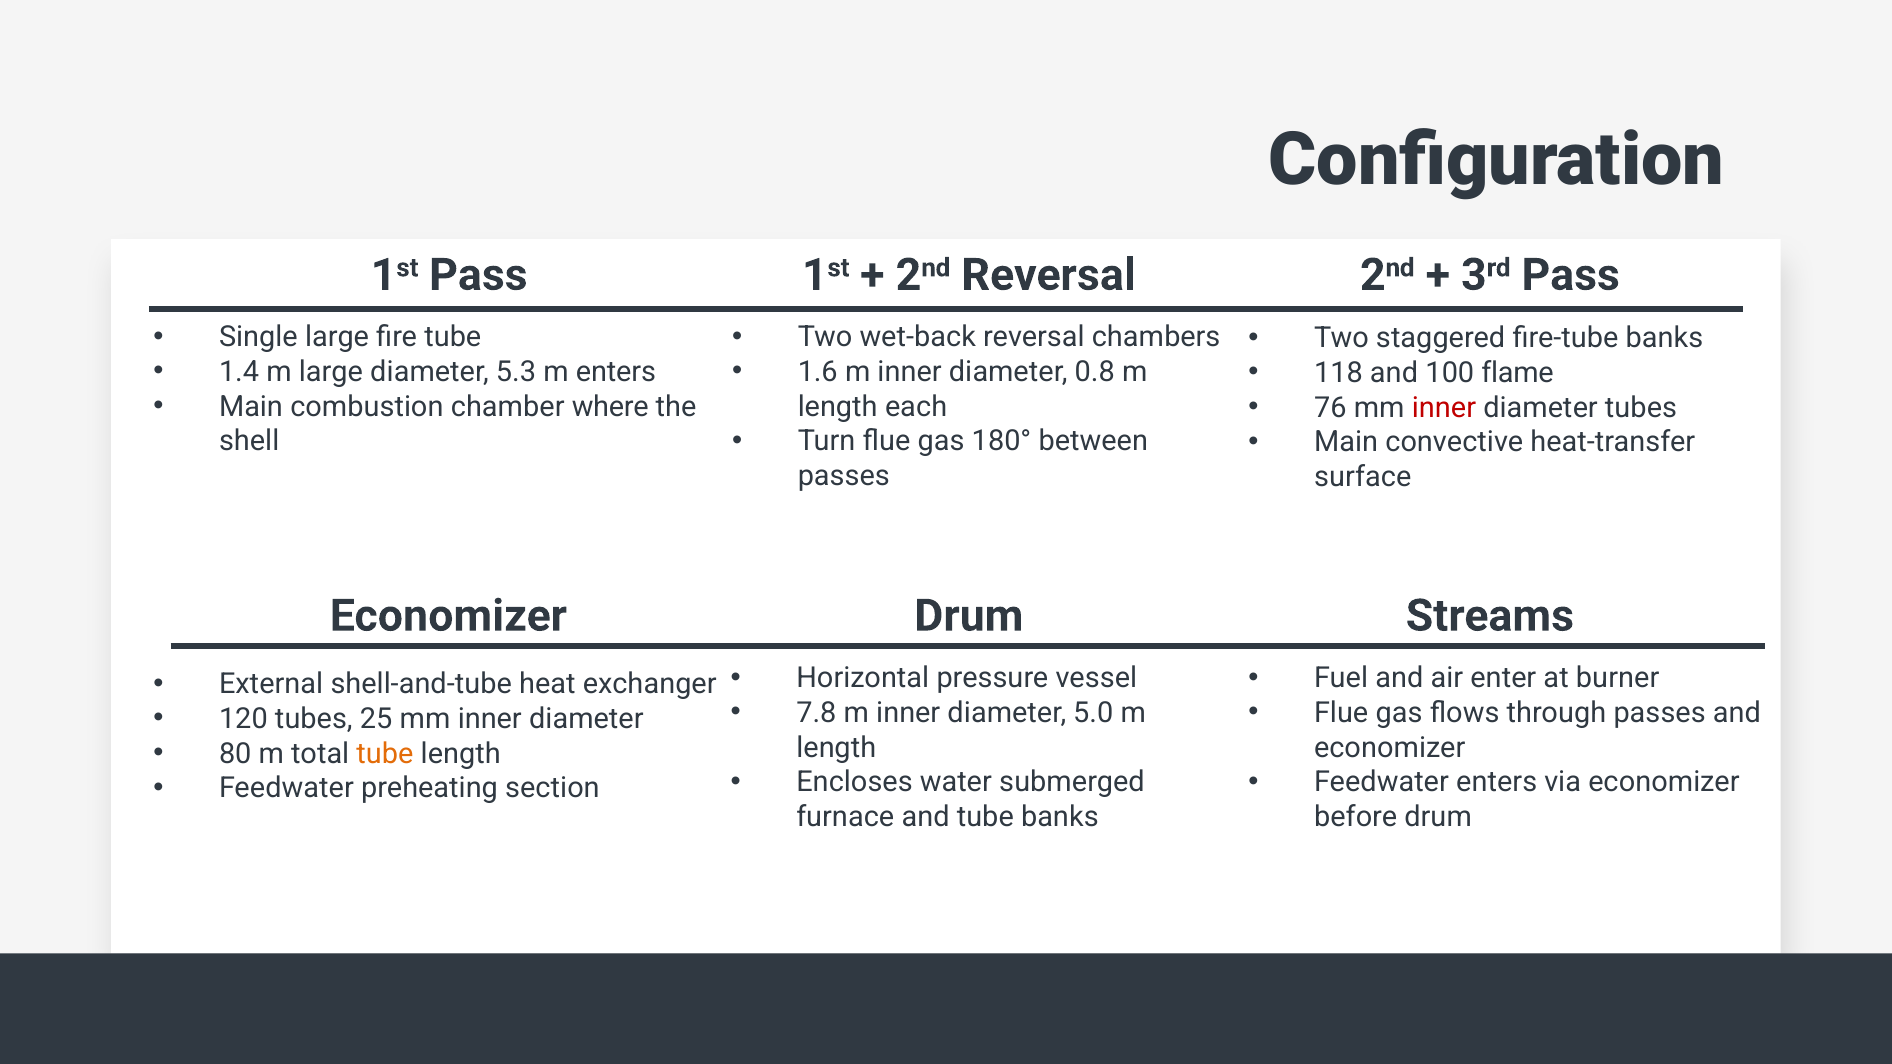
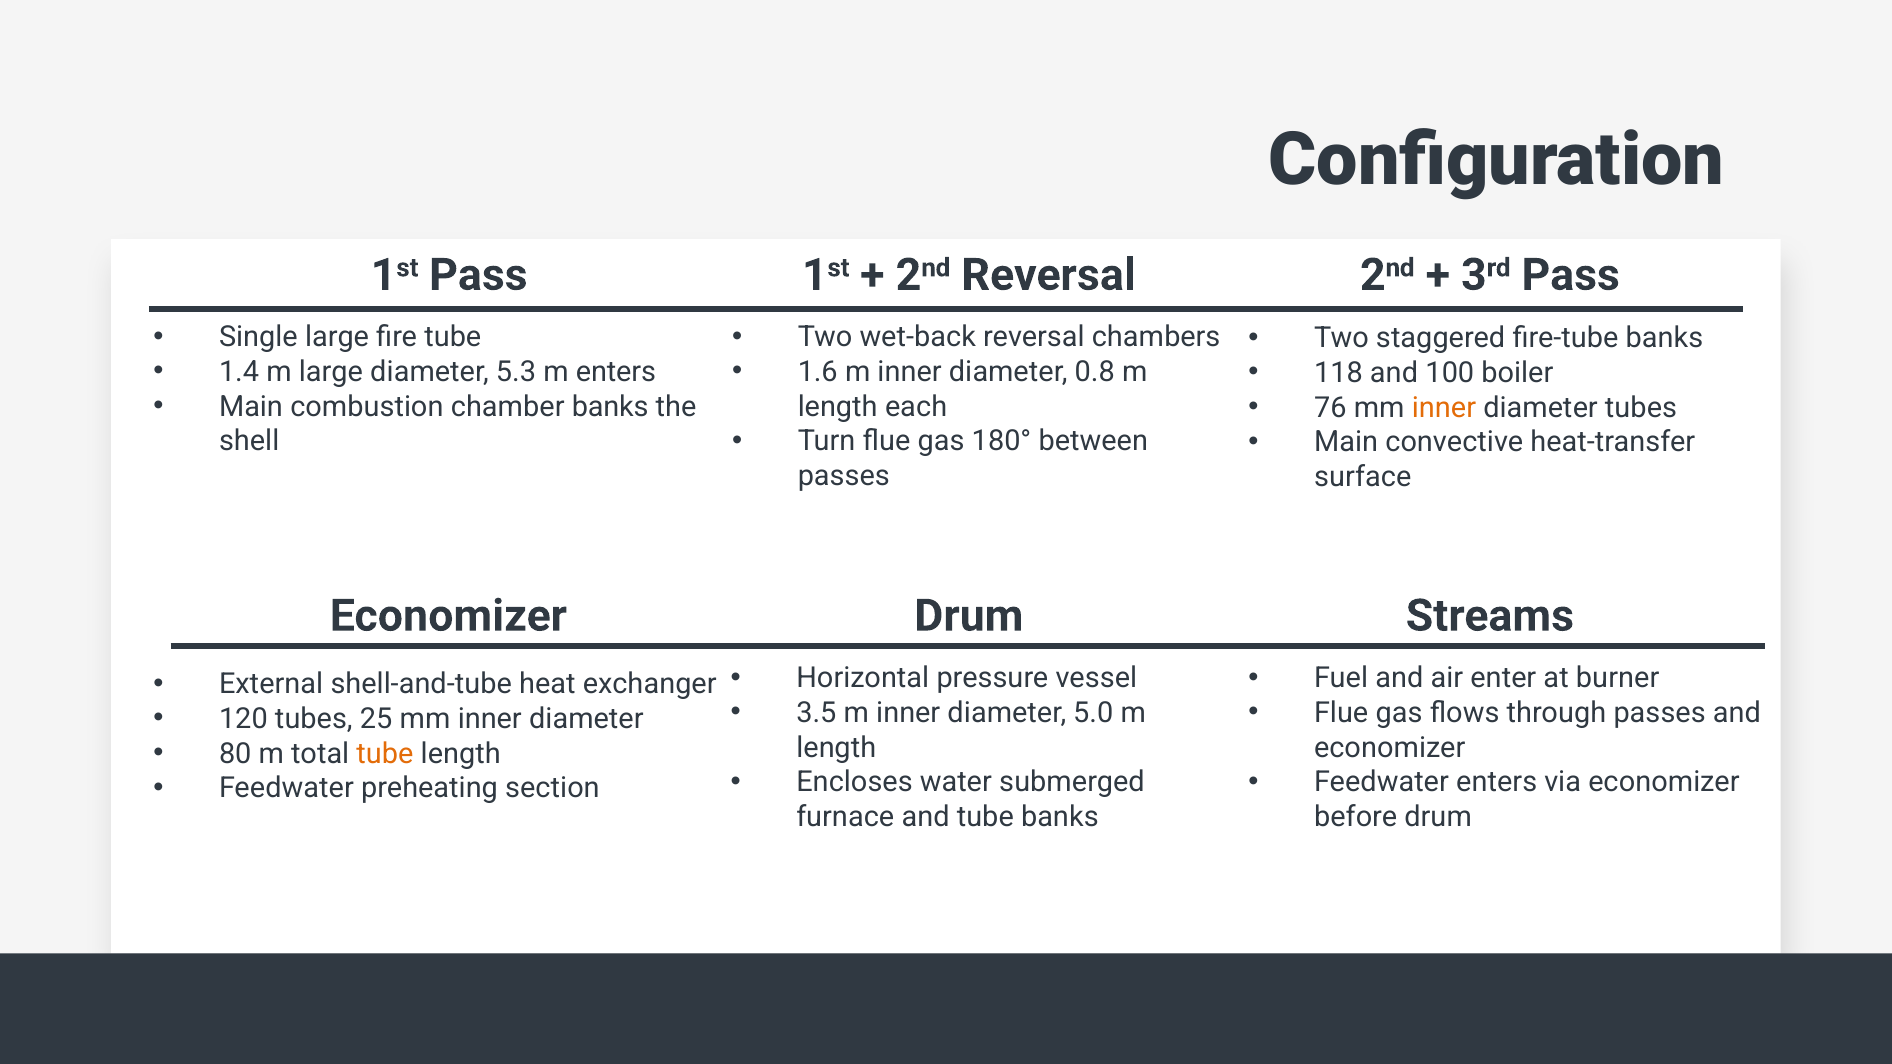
flame: flame -> boiler
chamber where: where -> banks
inner at (1444, 408) colour: red -> orange
7.8: 7.8 -> 3.5
